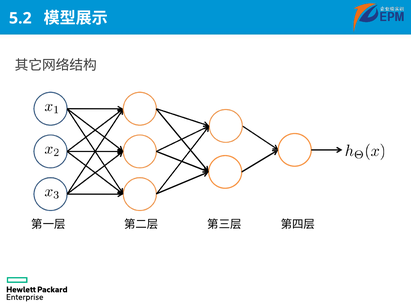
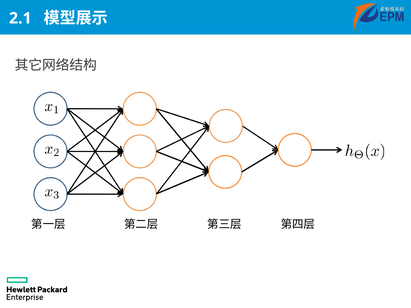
5.2: 5.2 -> 2.1
